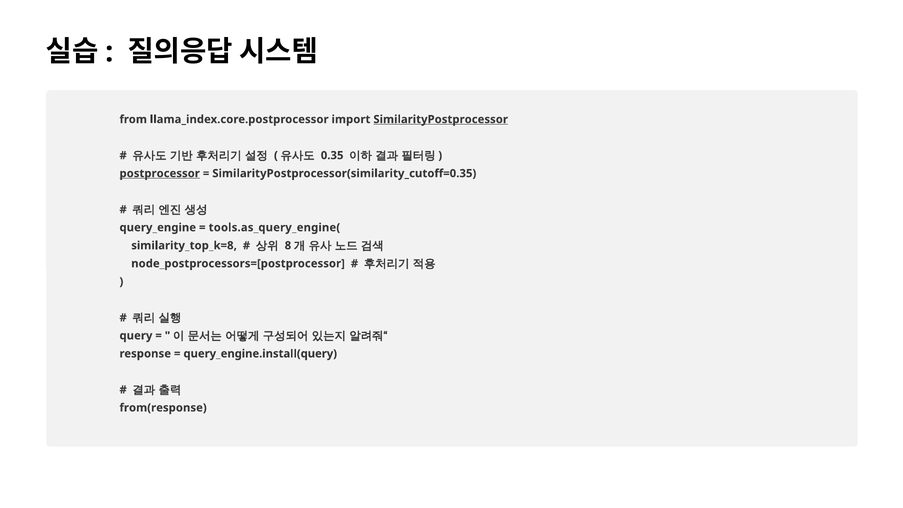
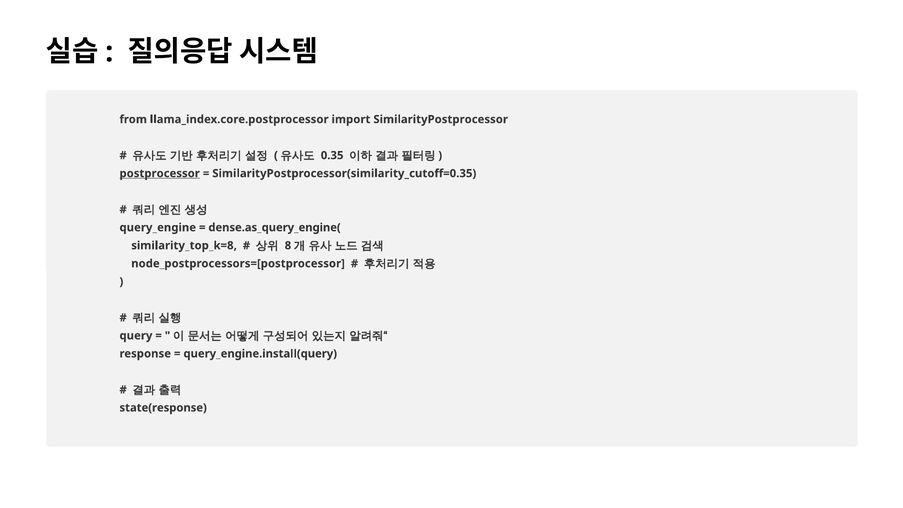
SimilarityPostprocessor underline: present -> none
tools.as_query_engine(: tools.as_query_engine( -> dense.as_query_engine(
from(response: from(response -> state(response
